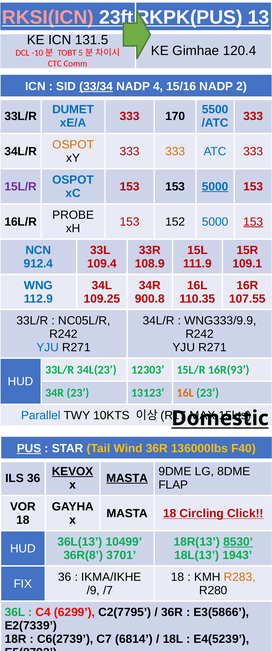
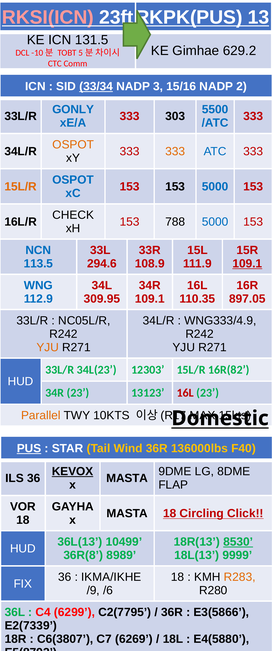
120.4: 120.4 -> 629.2
4: 4 -> 3
DUMET: DUMET -> GONLY
170: 170 -> 303
15L/R at (21, 186) colour: purple -> orange
5000 at (215, 186) underline: present -> none
PROBE: PROBE -> CHECK
152: 152 -> 788
153 at (253, 222) underline: present -> none
912.4: 912.4 -> 113.5
109.4: 109.4 -> 294.6
109.1 at (247, 264) underline: none -> present
109.25: 109.25 -> 309.95
900.8 at (150, 299): 900.8 -> 109.1
107.55: 107.55 -> 897.05
WNG333/9.9: WNG333/9.9 -> WNG333/4.9
YJU at (48, 347) colour: blue -> orange
16R(93: 16R(93 -> 16R(82
16L at (185, 393) colour: orange -> red
Parallel colour: blue -> orange
MASTA at (127, 478) underline: present -> none
3701: 3701 -> 8989
1943: 1943 -> 9999
/7: /7 -> /6
C6(2739: C6(2739 -> C6(3807
6814: 6814 -> 6269
E4(5239: E4(5239 -> E4(5880
